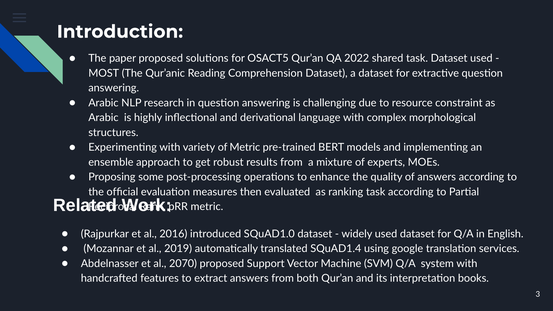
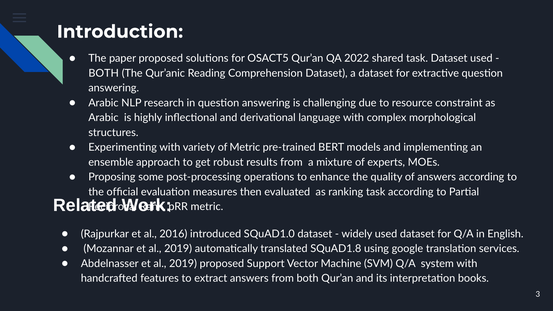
MOST at (104, 73): MOST -> BOTH
SQuAD1.4: SQuAD1.4 -> SQuAD1.8
Abdelnasser et al 2070: 2070 -> 2019
